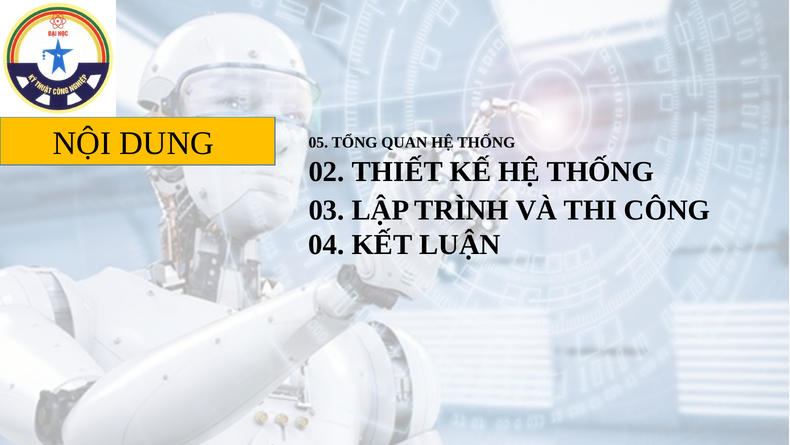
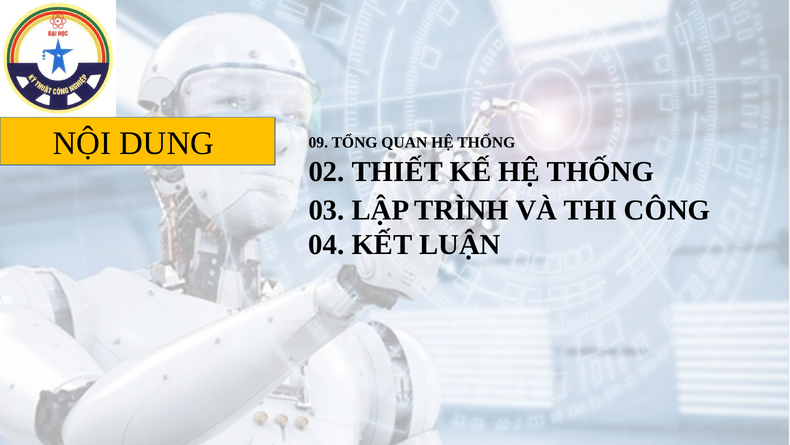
05: 05 -> 09
